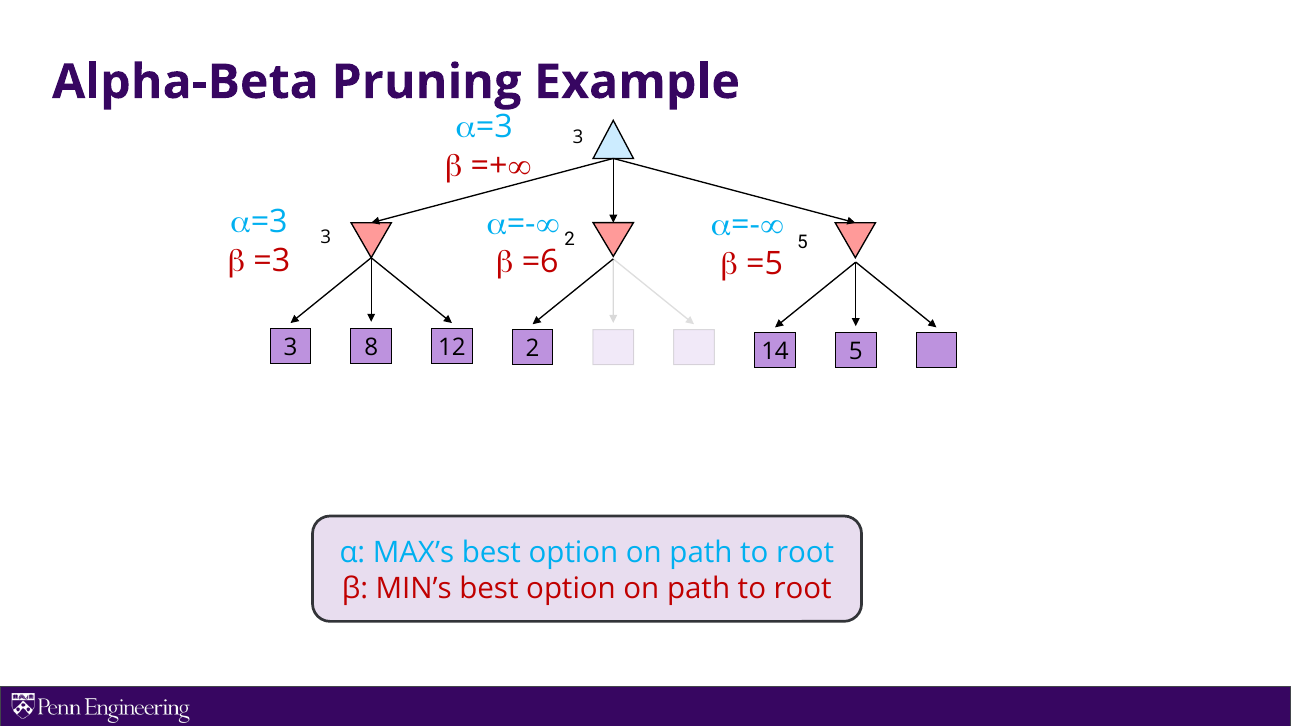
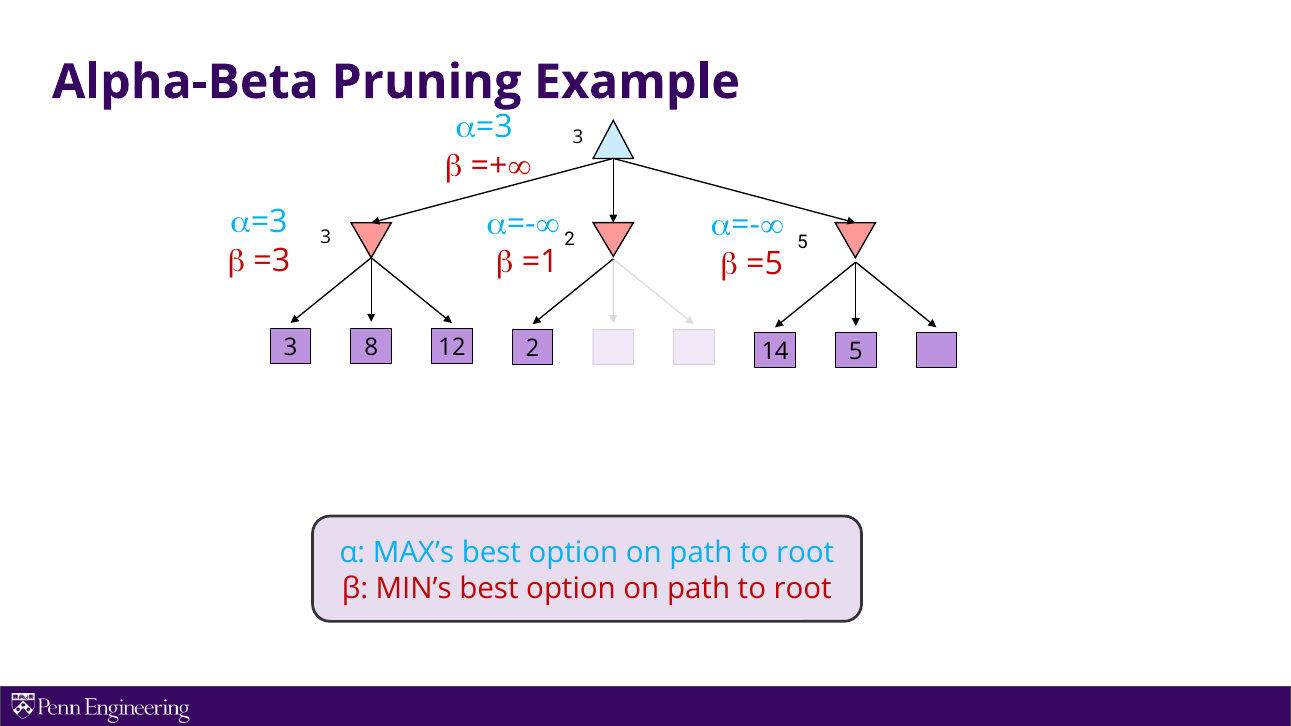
=6: =6 -> =1
